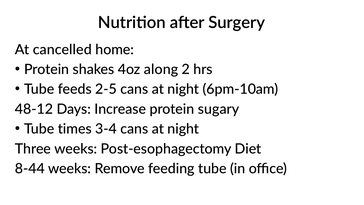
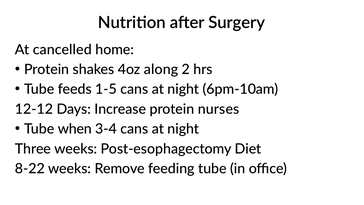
2-5: 2-5 -> 1-5
48-12: 48-12 -> 12-12
sugary: sugary -> nurses
times: times -> when
8-44: 8-44 -> 8-22
